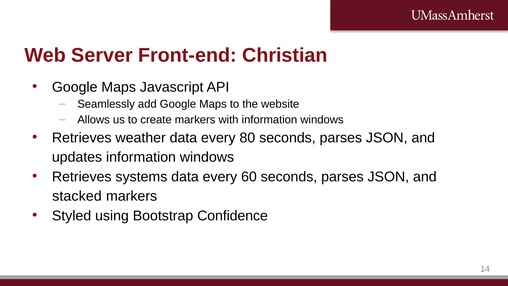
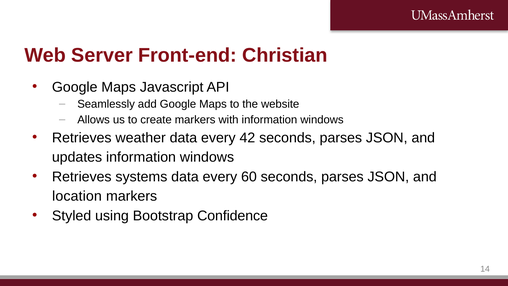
80: 80 -> 42
stacked: stacked -> location
